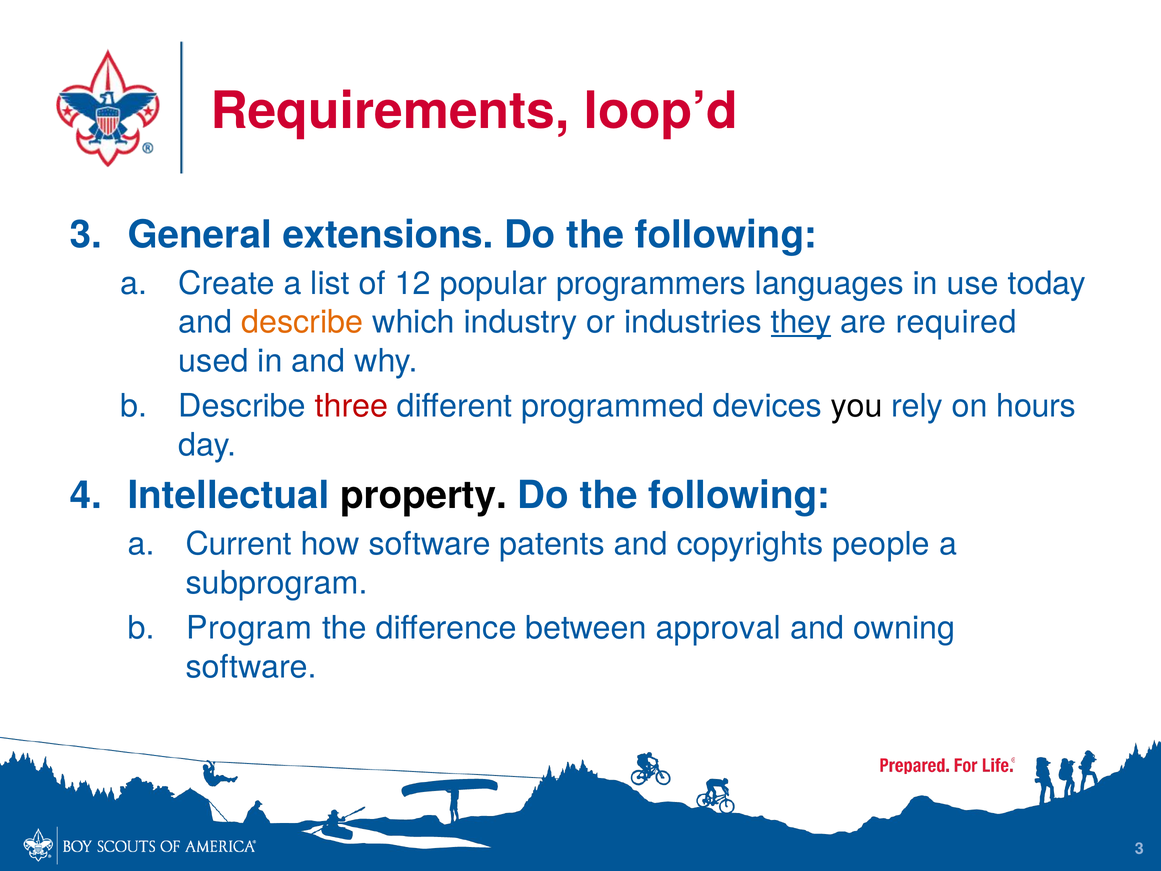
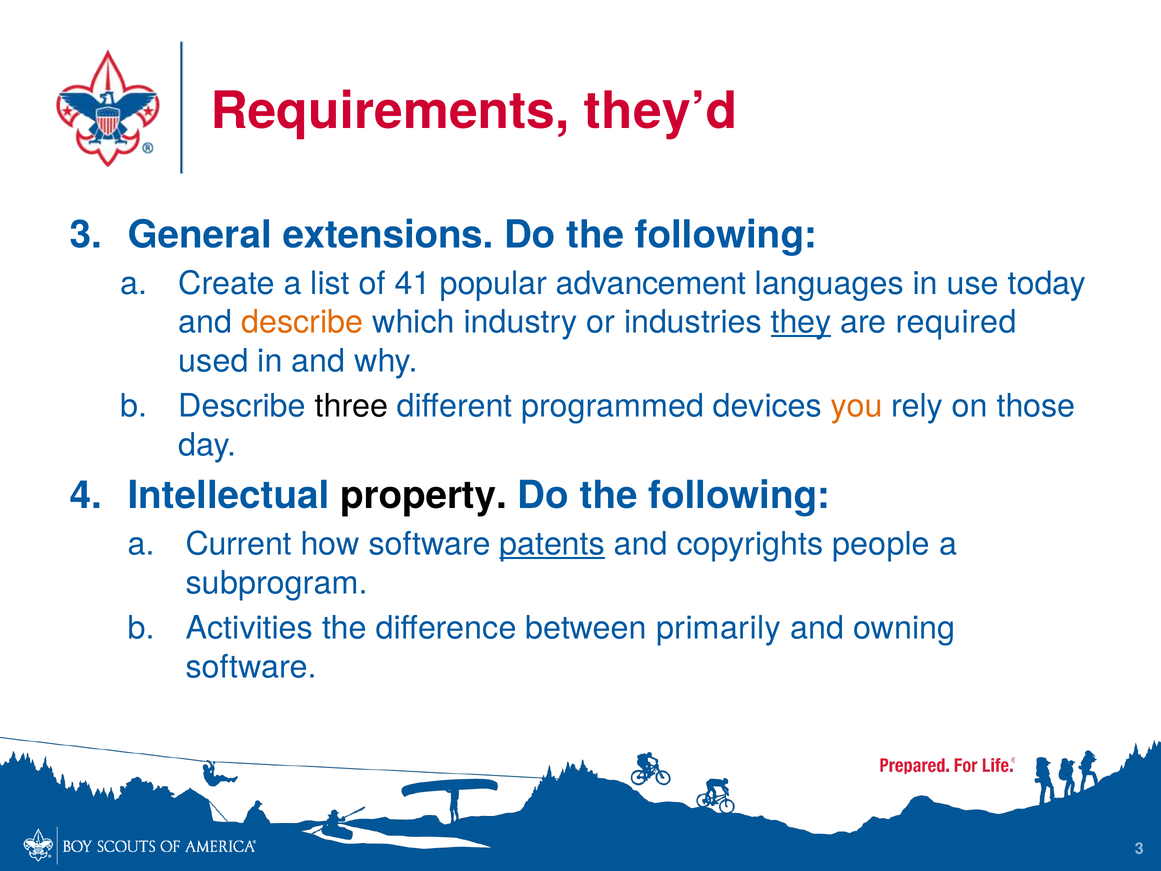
loop’d: loop’d -> they’d
12: 12 -> 41
programmers: programmers -> advancement
three colour: red -> black
you colour: black -> orange
hours: hours -> those
patents underline: none -> present
Program: Program -> Activities
approval: approval -> primarily
